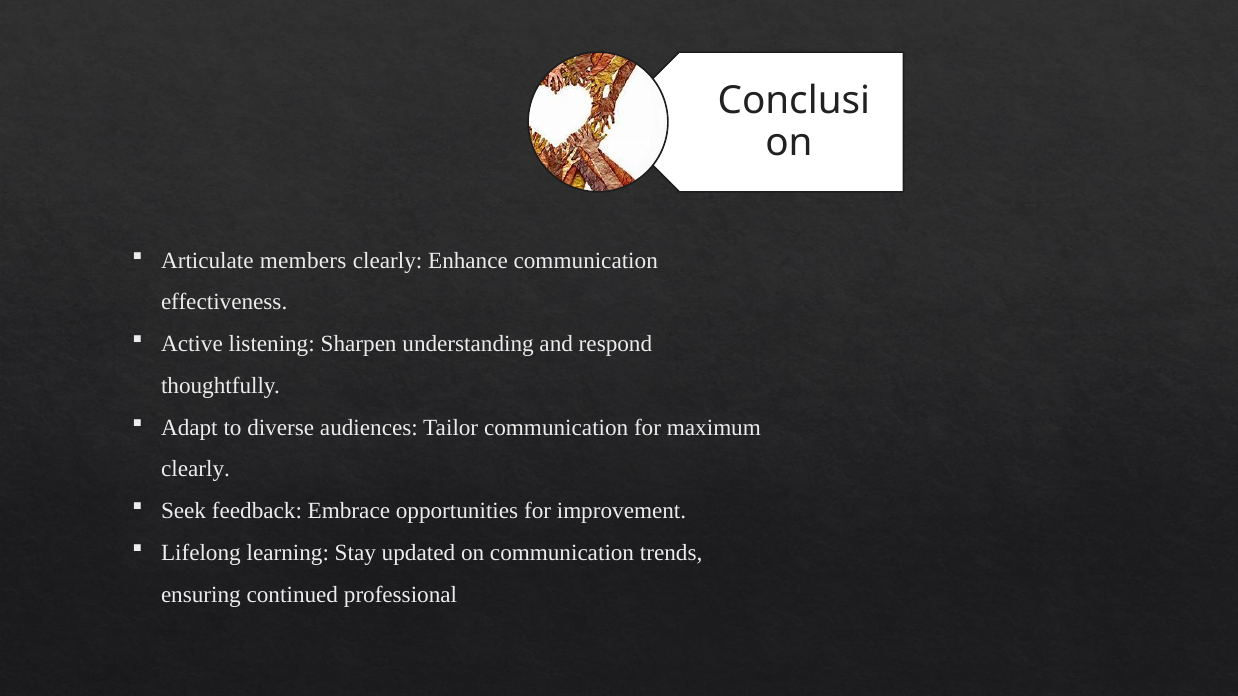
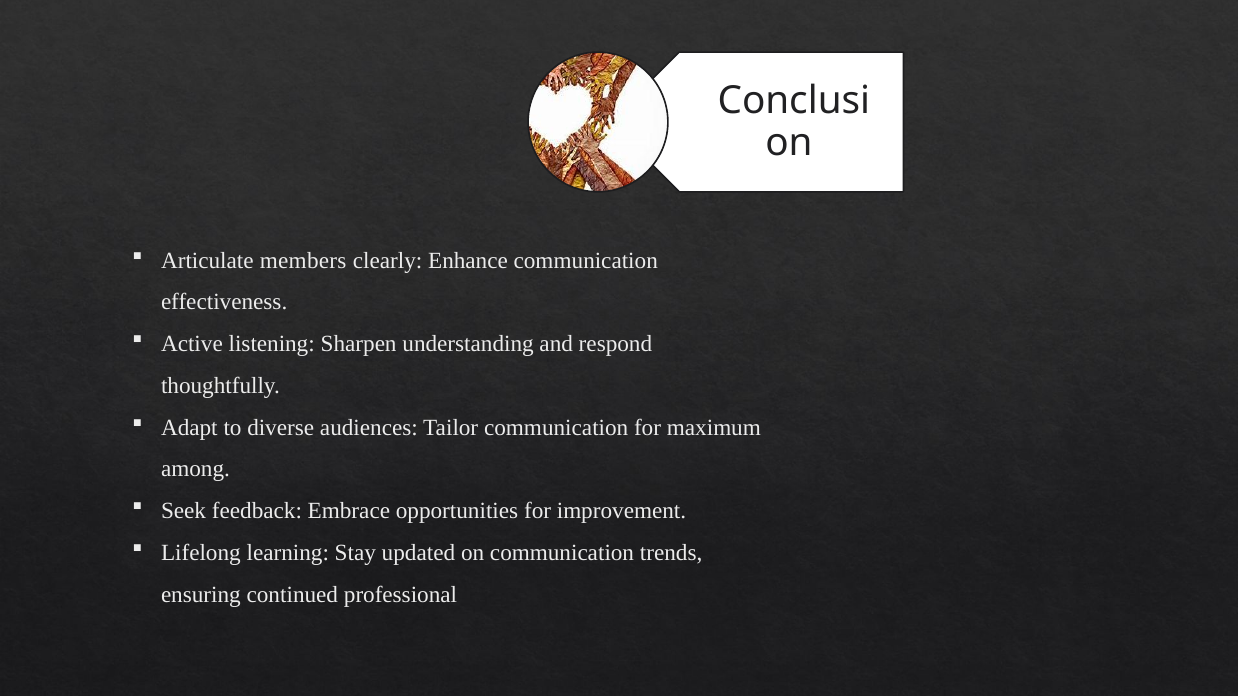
clearly at (195, 470): clearly -> among
